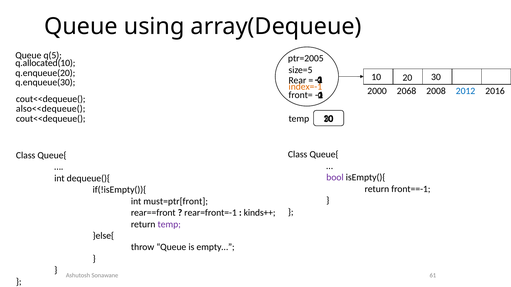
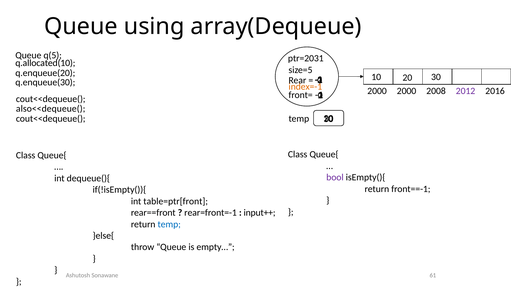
ptr=2005: ptr=2005 -> ptr=2031
2000 2068: 2068 -> 2000
2012 colour: blue -> purple
must=ptr[front: must=ptr[front -> table=ptr[front
kinds++: kinds++ -> input++
temp at (169, 225) colour: purple -> blue
